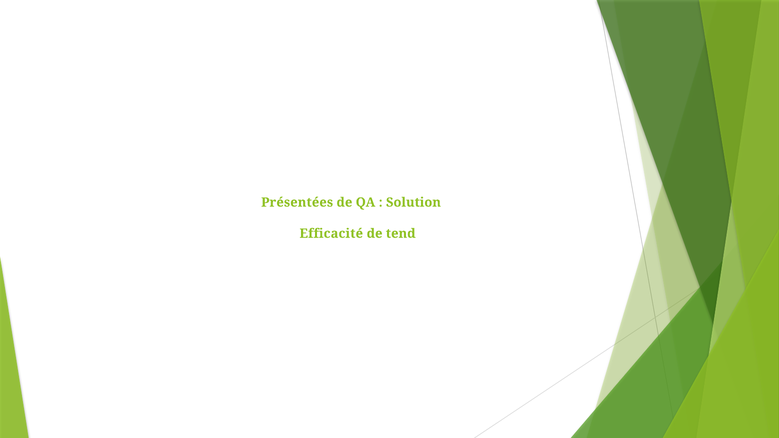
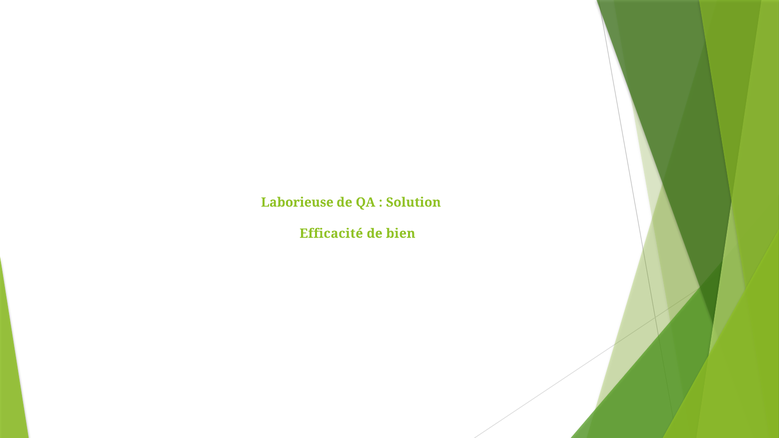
Présentées: Présentées -> Laborieuse
tend: tend -> bien
